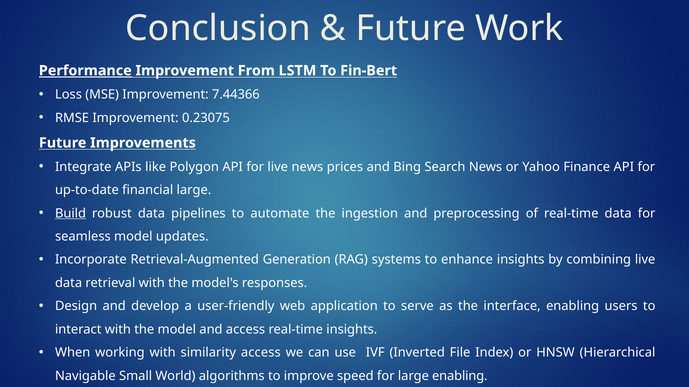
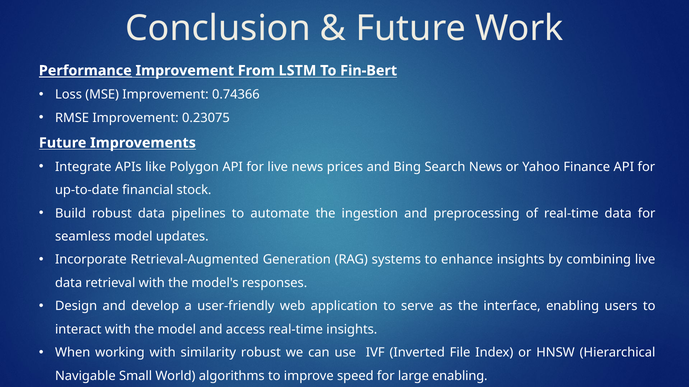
7.44366: 7.44366 -> 0.74366
financial large: large -> stock
Build underline: present -> none
similarity access: access -> robust
